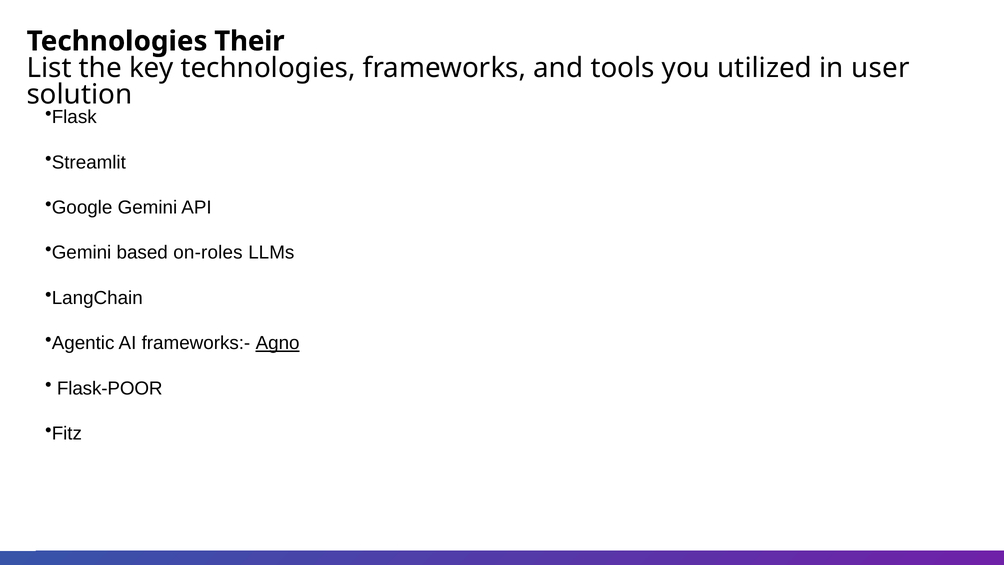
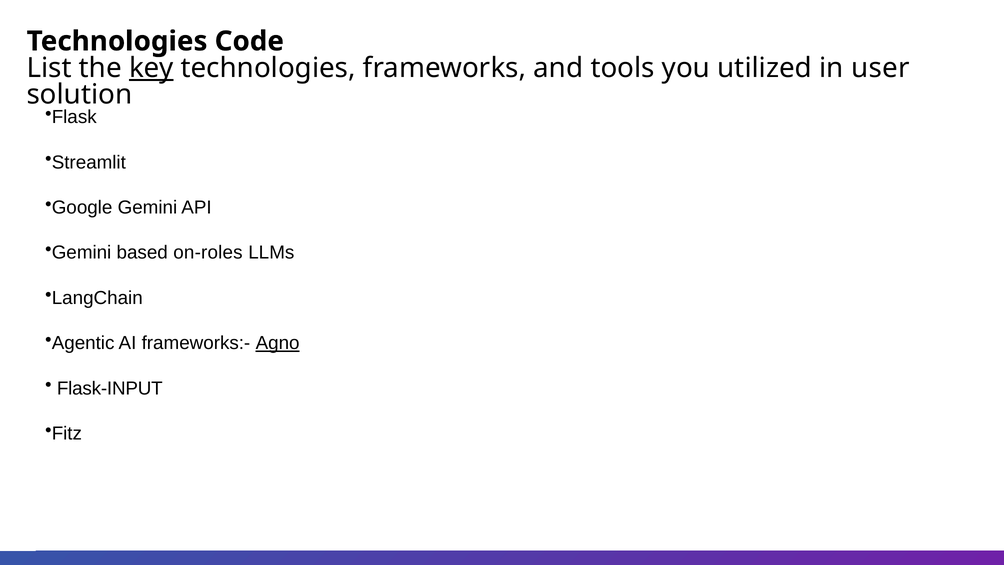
Their: Their -> Code
key underline: none -> present
Flask-POOR: Flask-POOR -> Flask-INPUT
